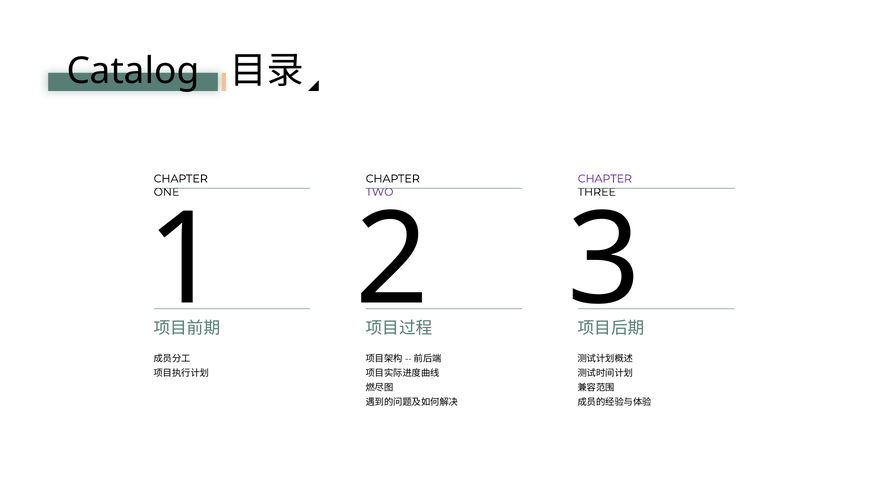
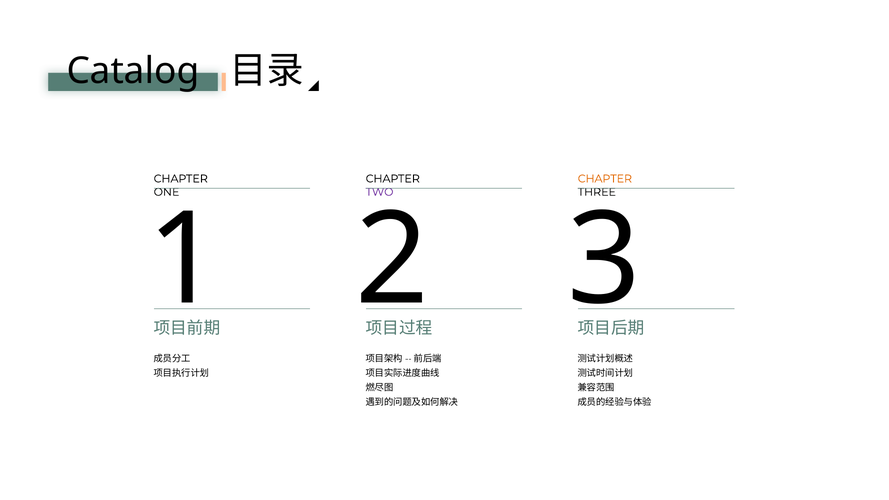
CHAPTER at (605, 179) colour: purple -> orange
